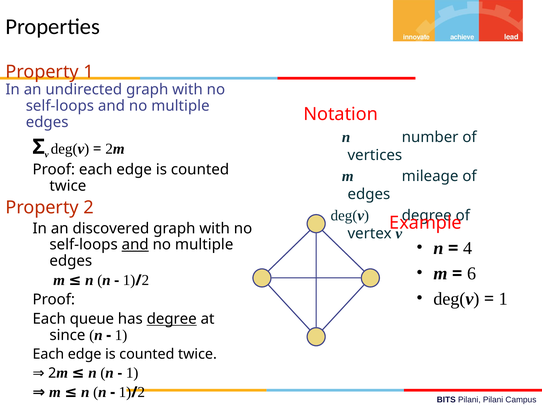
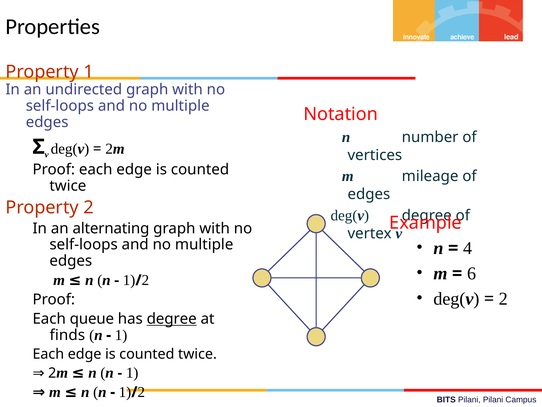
discovered: discovered -> alternating
and at (135, 244) underline: present -> none
1 at (503, 298): 1 -> 2
since: since -> finds
